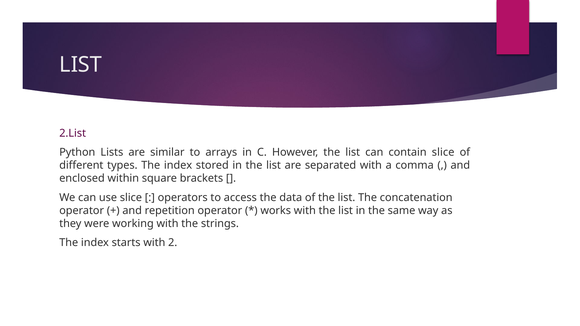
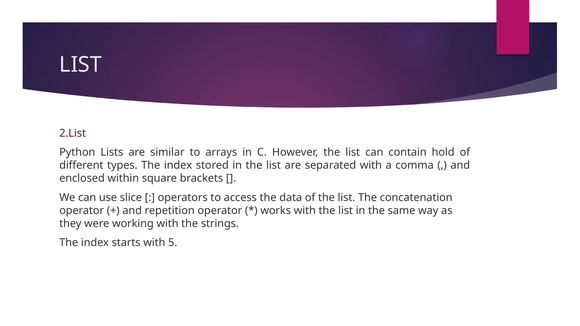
contain slice: slice -> hold
2: 2 -> 5
